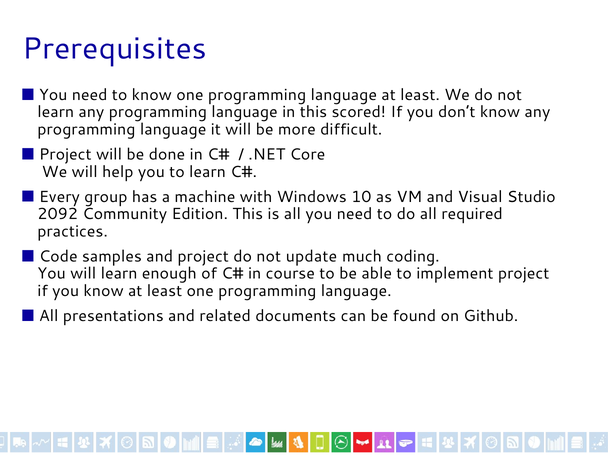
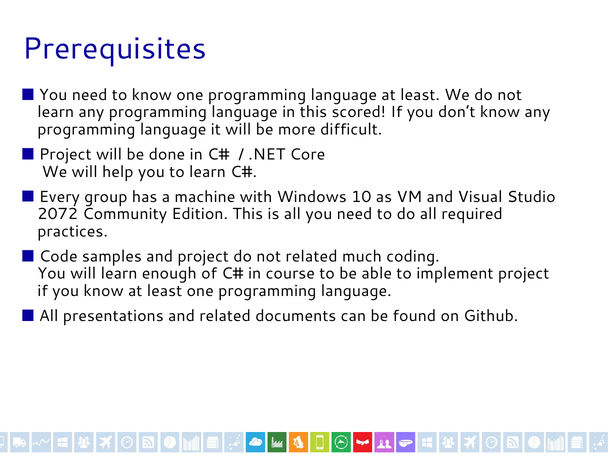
2092: 2092 -> 2072
not update: update -> related
